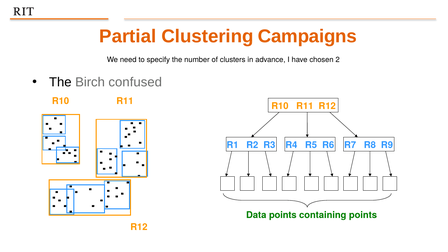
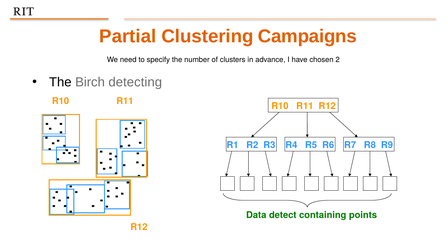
confused: confused -> detecting
Data points: points -> detect
